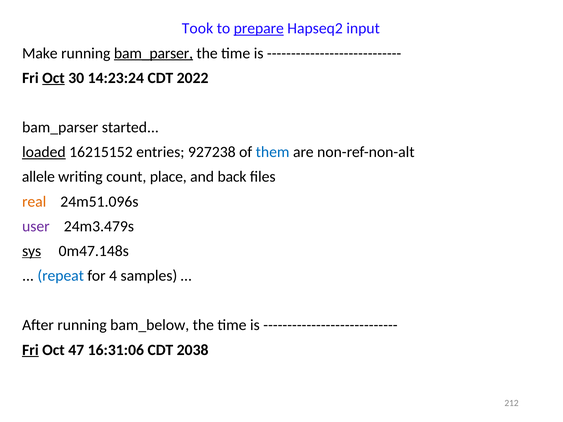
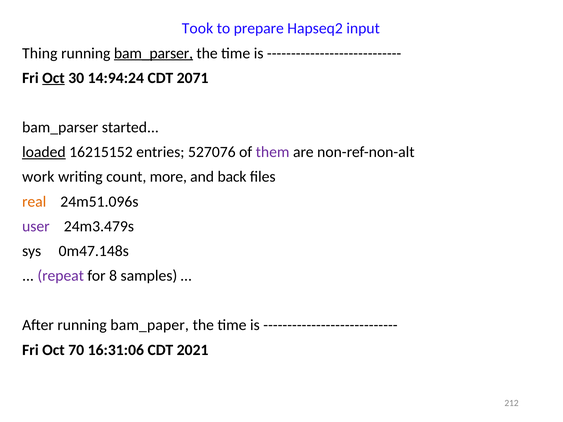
prepare underline: present -> none
Make: Make -> Thing
14:23:24: 14:23:24 -> 14:94:24
2022: 2022 -> 2071
927238: 927238 -> 527076
them colour: blue -> purple
allele: allele -> work
place: place -> more
sys underline: present -> none
repeat colour: blue -> purple
4: 4 -> 8
bam_below: bam_below -> bam_paper
Fri at (30, 350) underline: present -> none
47: 47 -> 70
2038: 2038 -> 2021
